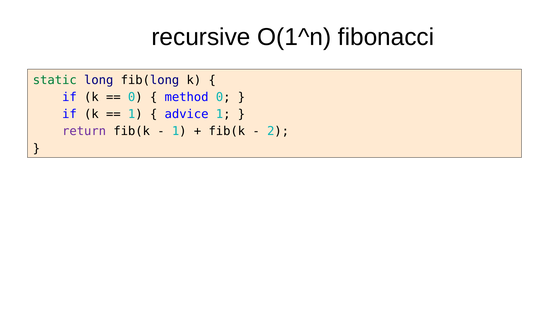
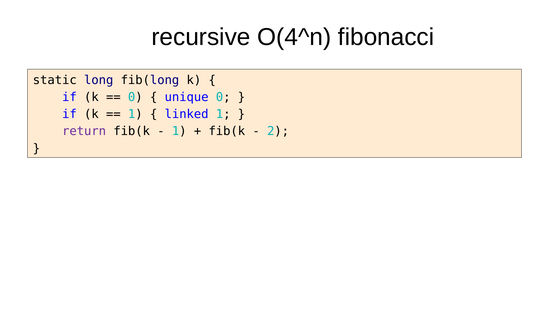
O(1^n: O(1^n -> O(4^n
static colour: green -> black
method: method -> unique
advice: advice -> linked
